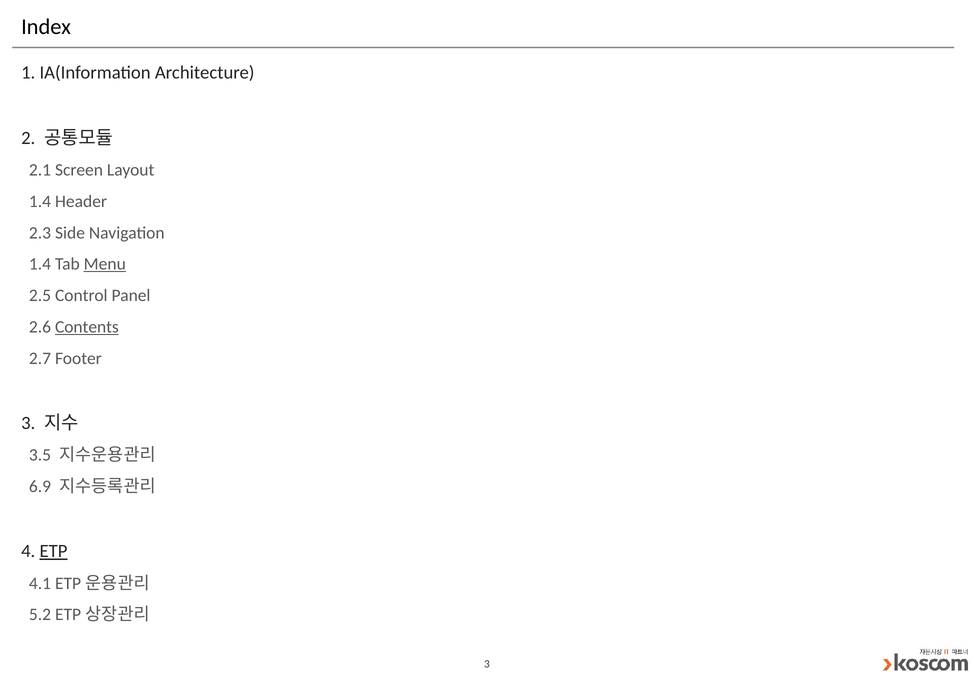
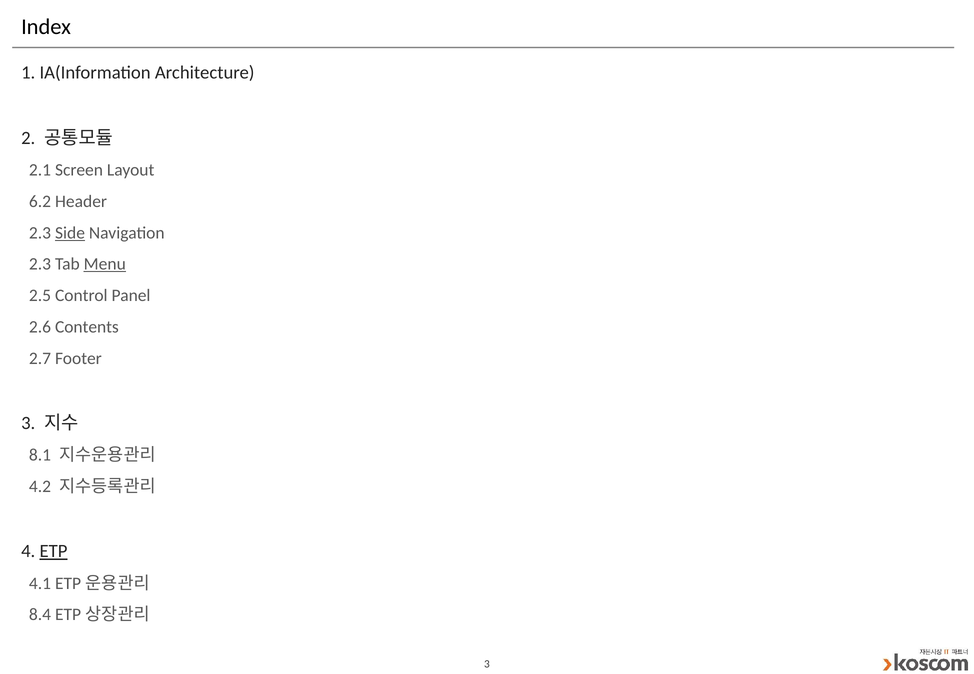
1.4 at (40, 201): 1.4 -> 6.2
Side underline: none -> present
1.4 at (40, 264): 1.4 -> 2.3
Contents underline: present -> none
3.5: 3.5 -> 8.1
6.9: 6.9 -> 4.2
5.2: 5.2 -> 8.4
